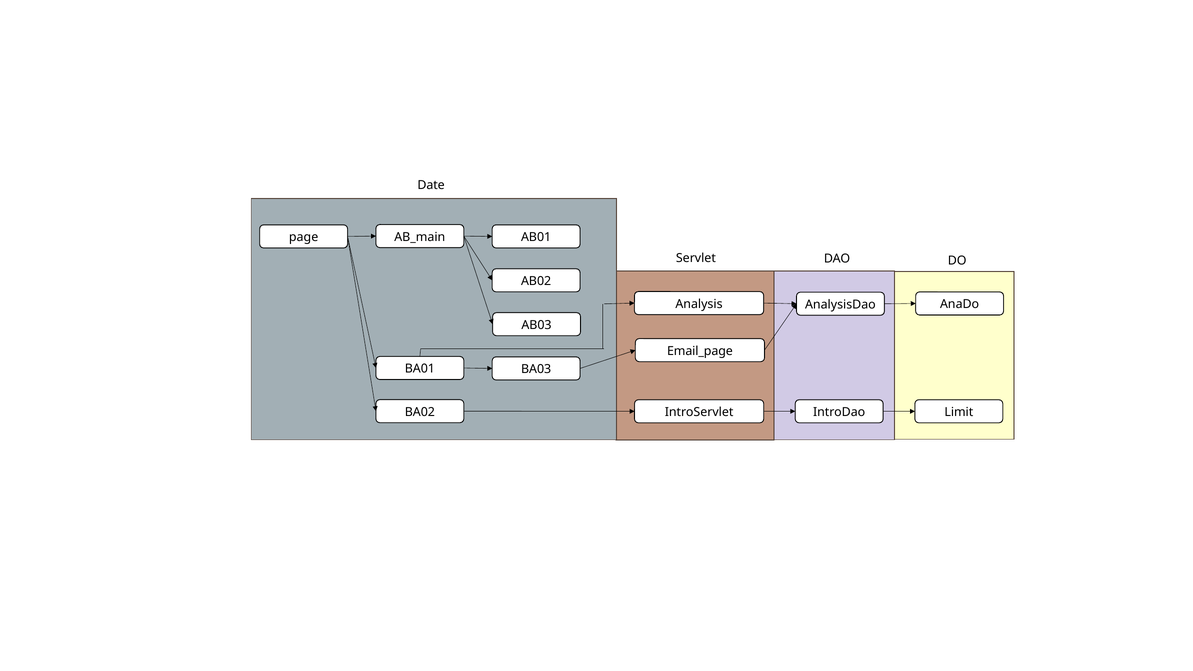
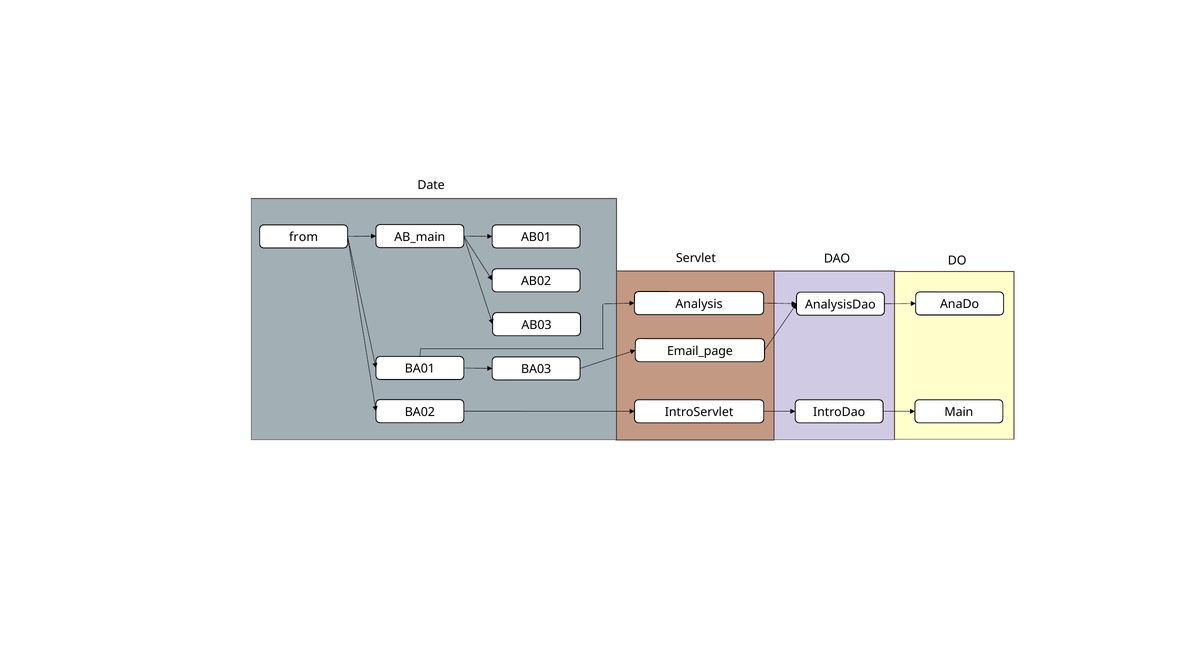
page: page -> from
Limit: Limit -> Main
